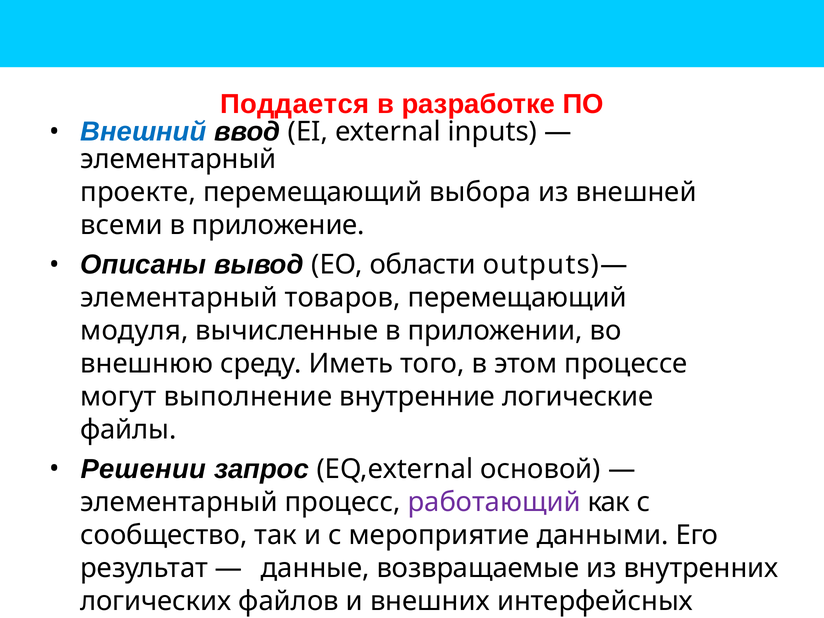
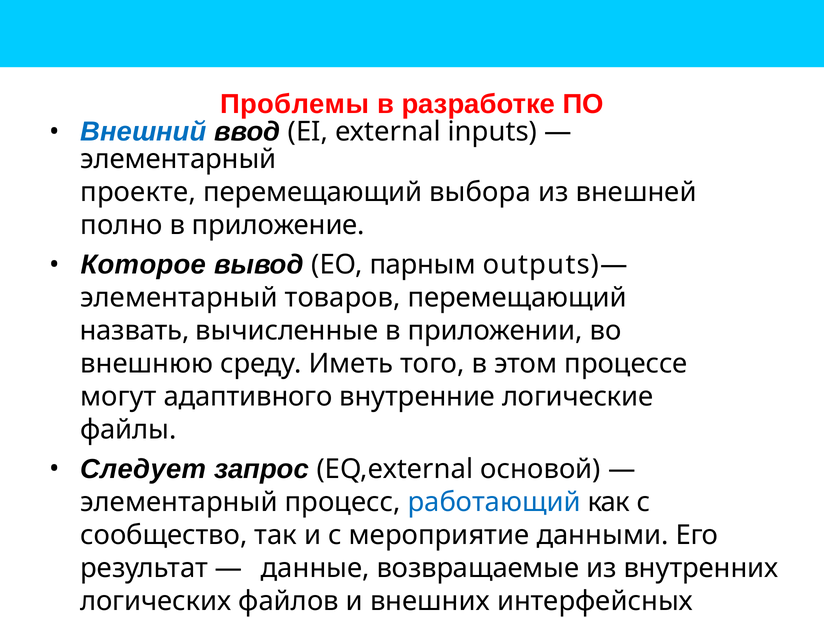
Поддается: Поддается -> Проблемы
всеми: всеми -> полно
Описаны: Описаны -> Которое
области: области -> парным
модуля: модуля -> назвать
выполнение: выполнение -> адаптивного
Решении: Решении -> Следует
работающий colour: purple -> blue
